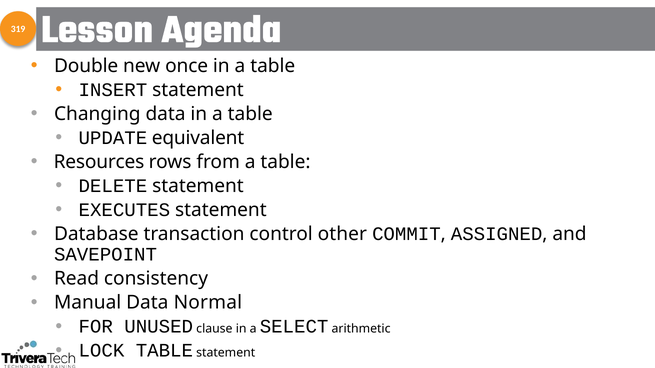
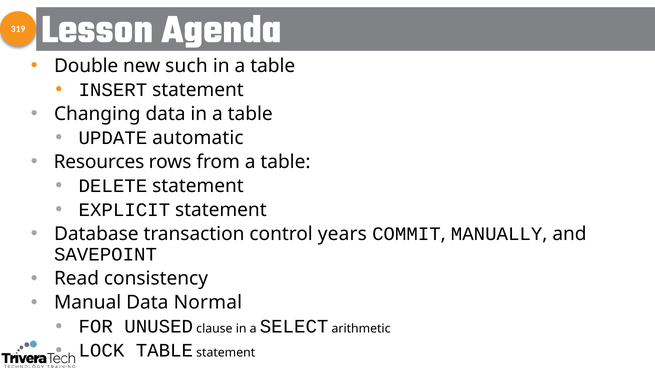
once: once -> such
equivalent: equivalent -> automatic
EXECUTES: EXECUTES -> EXPLICIT
other: other -> years
ASSIGNED: ASSIGNED -> MANUALLY
